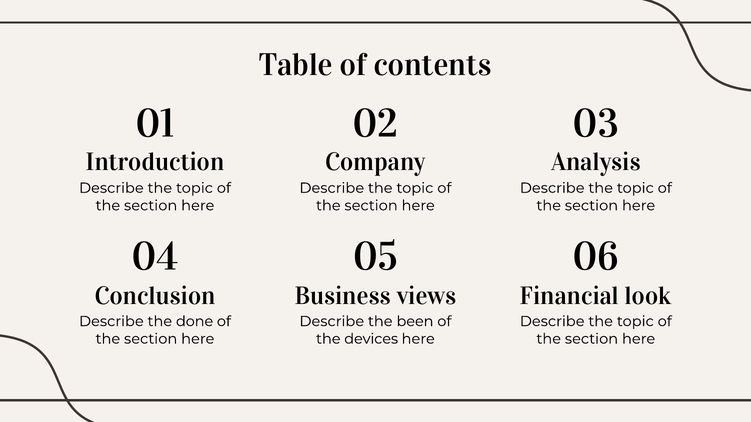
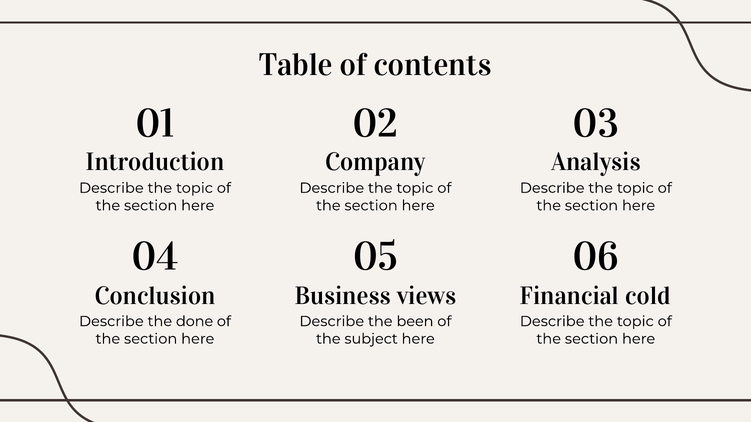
look: look -> cold
devices: devices -> subject
